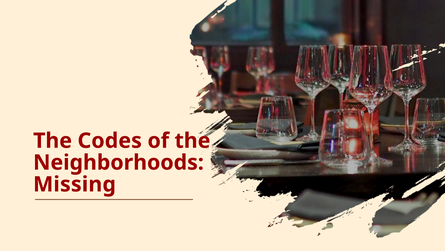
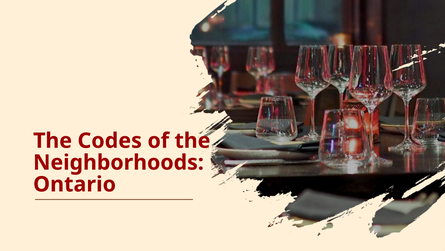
Missing: Missing -> Ontario
